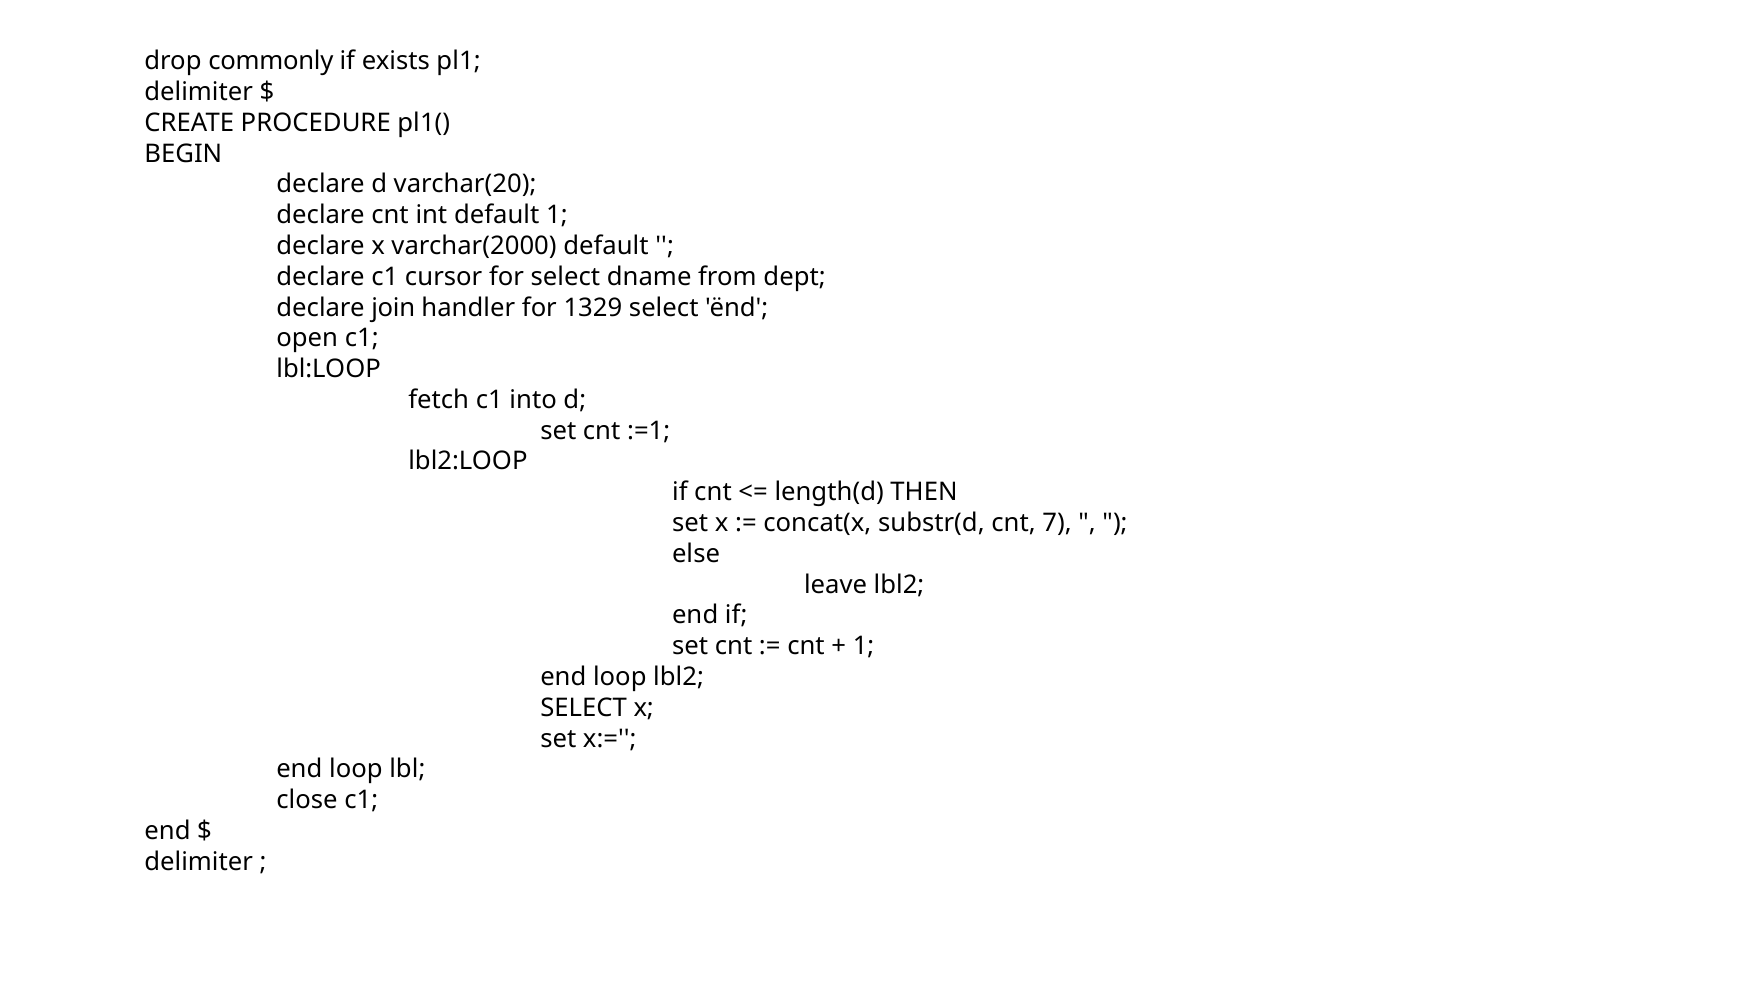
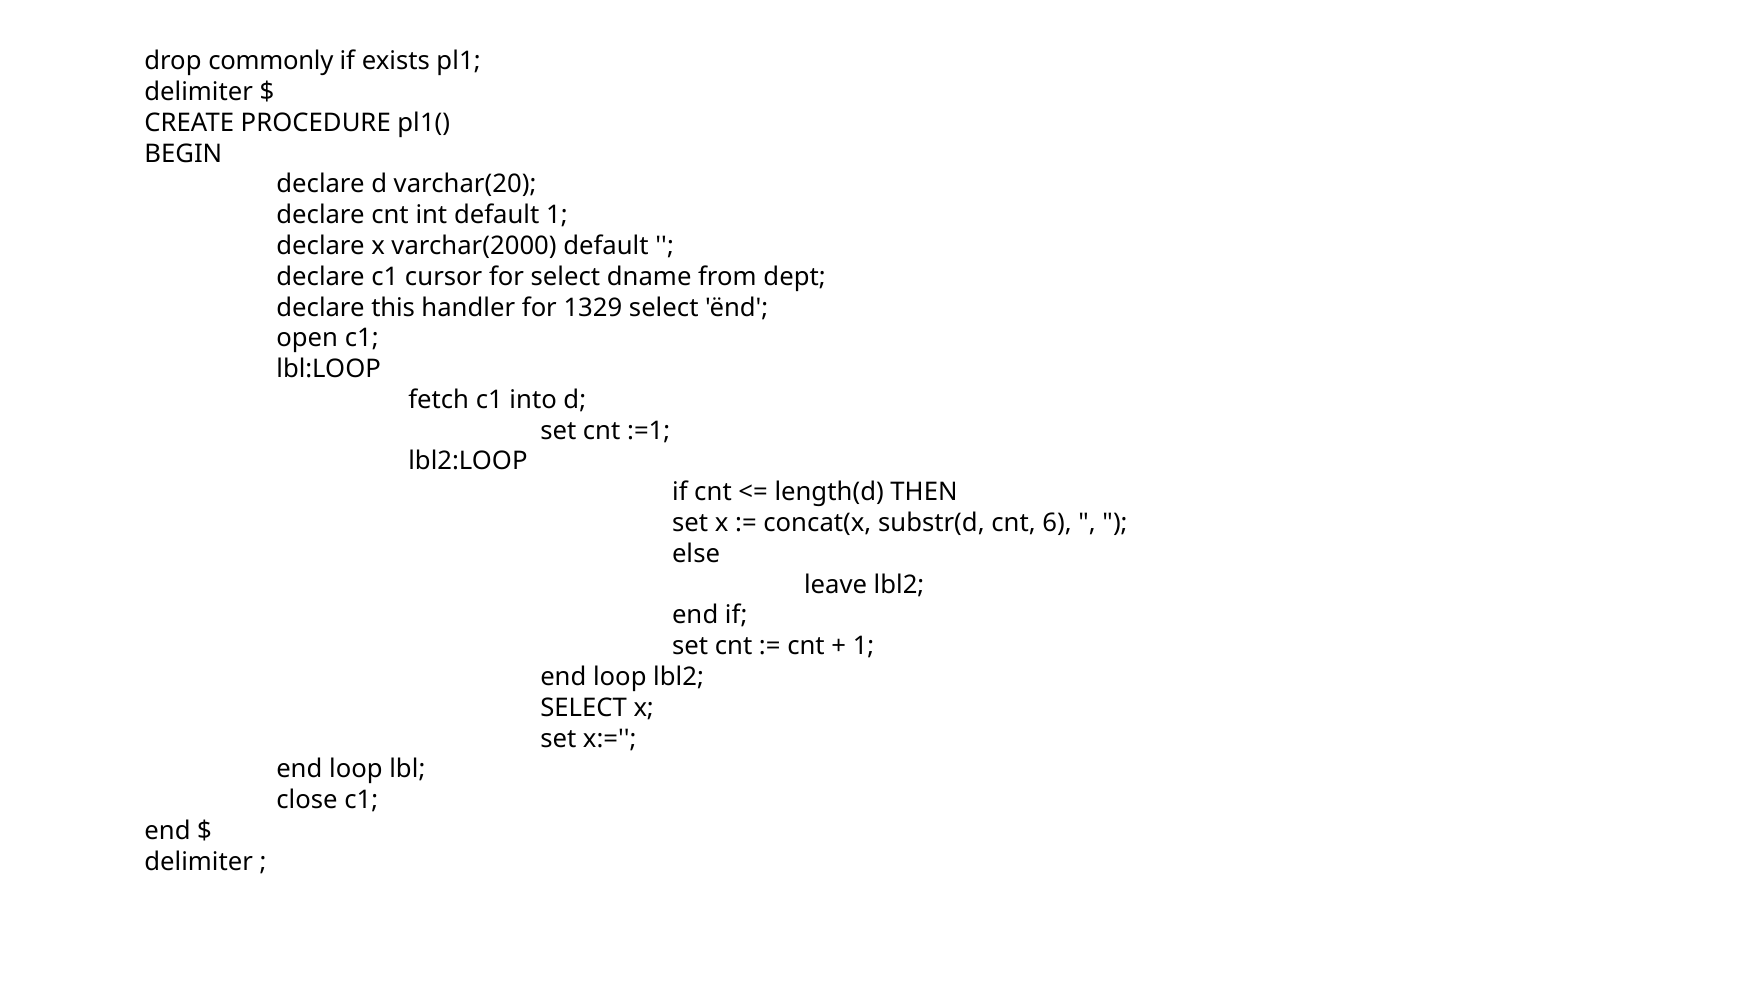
join: join -> this
7: 7 -> 6
